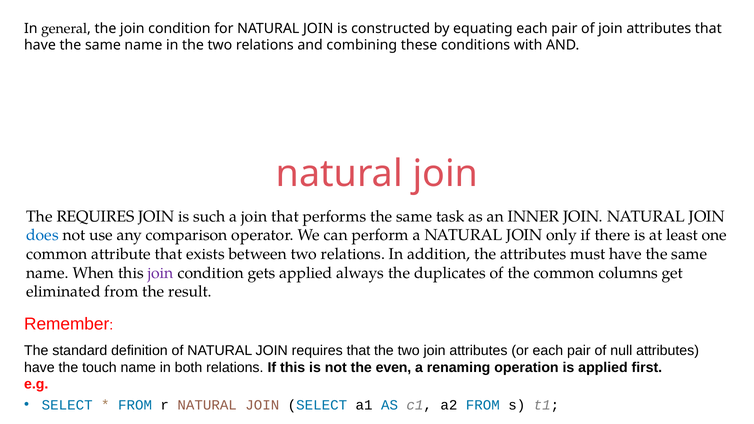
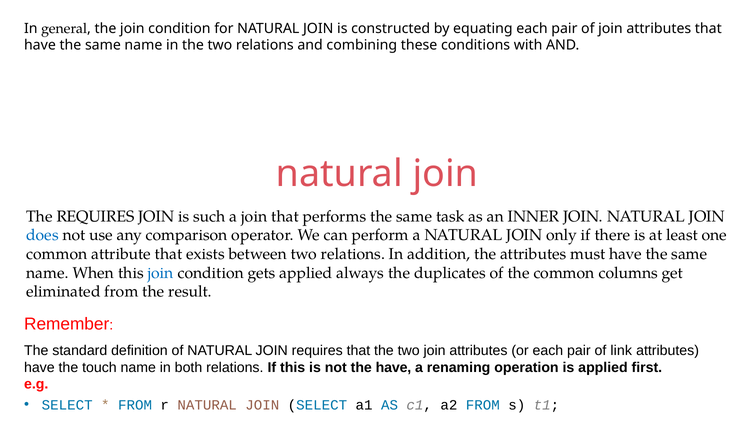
join at (161, 273) colour: purple -> blue
null: null -> link
the even: even -> have
